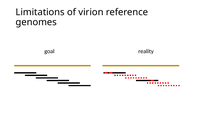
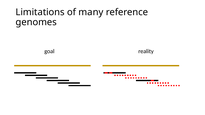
virion: virion -> many
